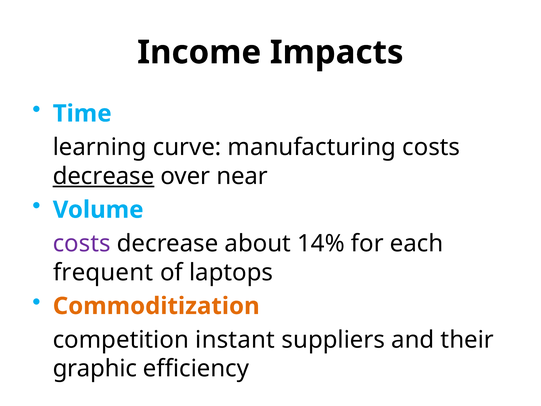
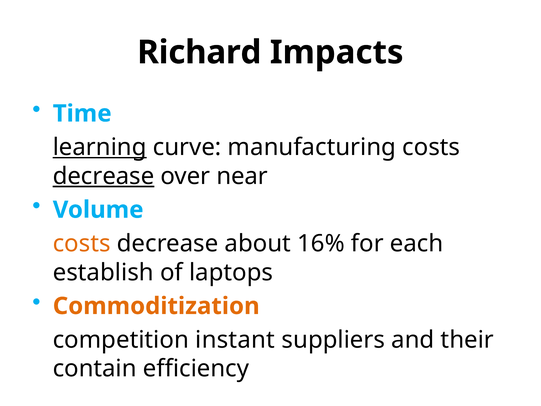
Income: Income -> Richard
learning underline: none -> present
costs at (82, 243) colour: purple -> orange
14%: 14% -> 16%
frequent: frequent -> establish
graphic: graphic -> contain
